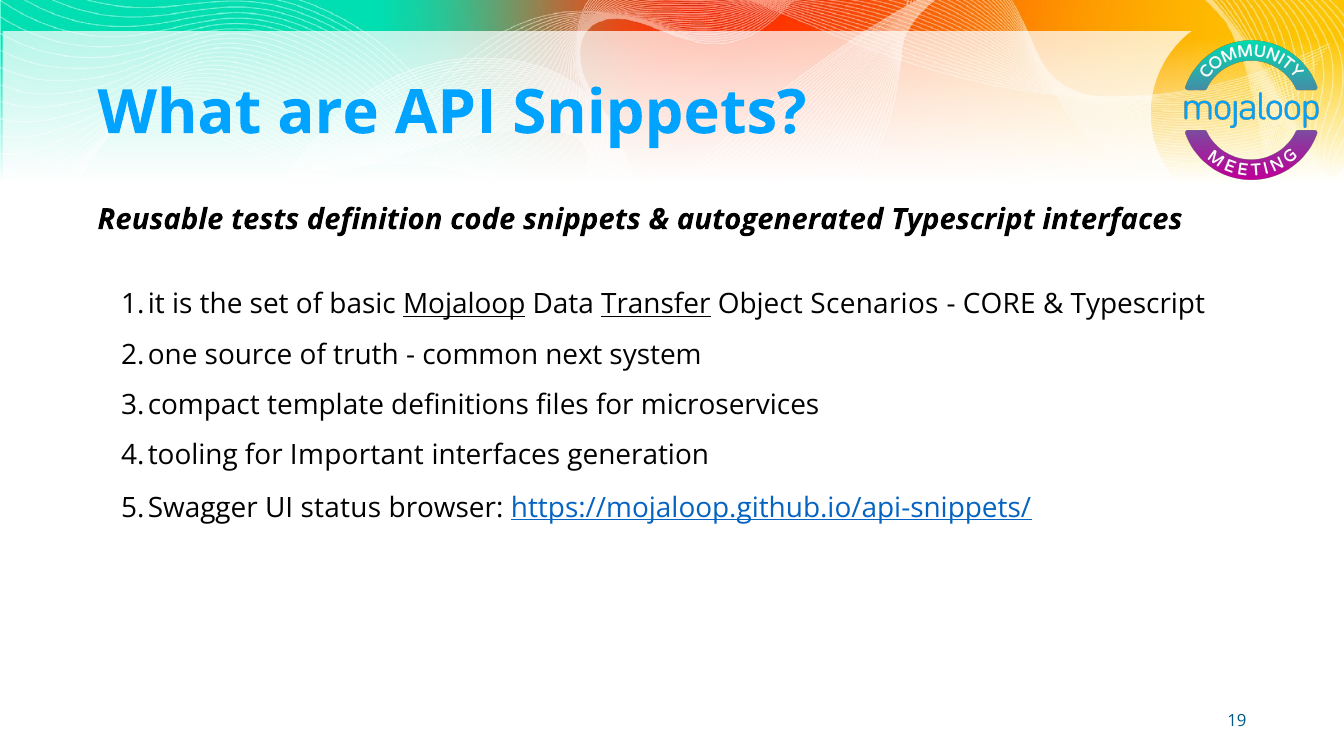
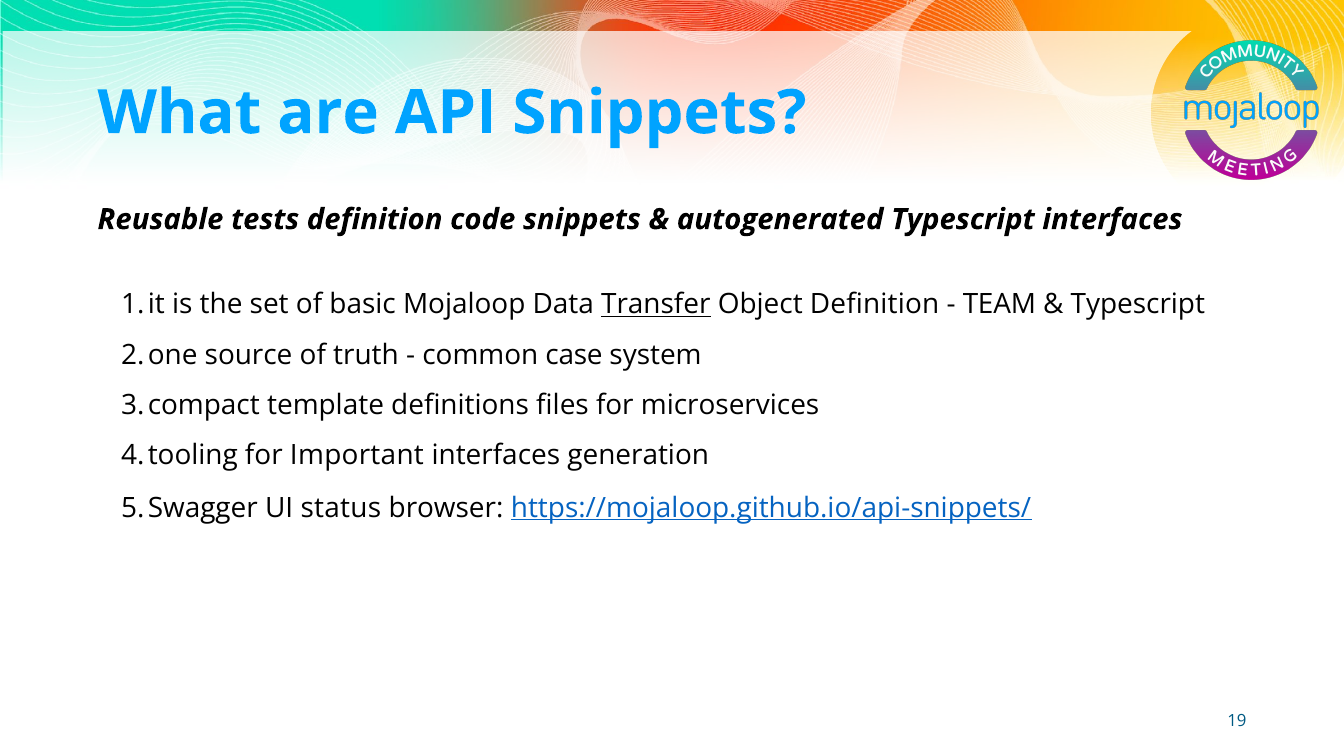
Mojaloop underline: present -> none
Object Scenarios: Scenarios -> Definition
CORE: CORE -> TEAM
next: next -> case
